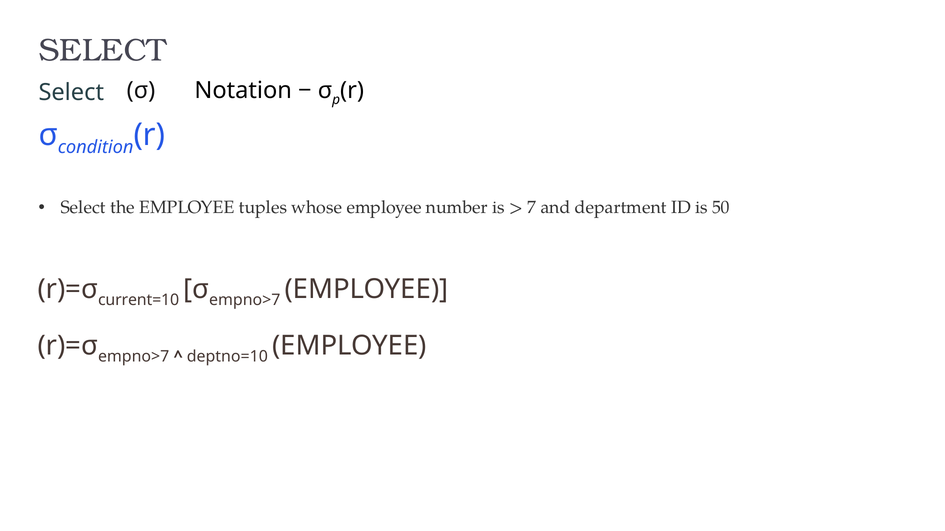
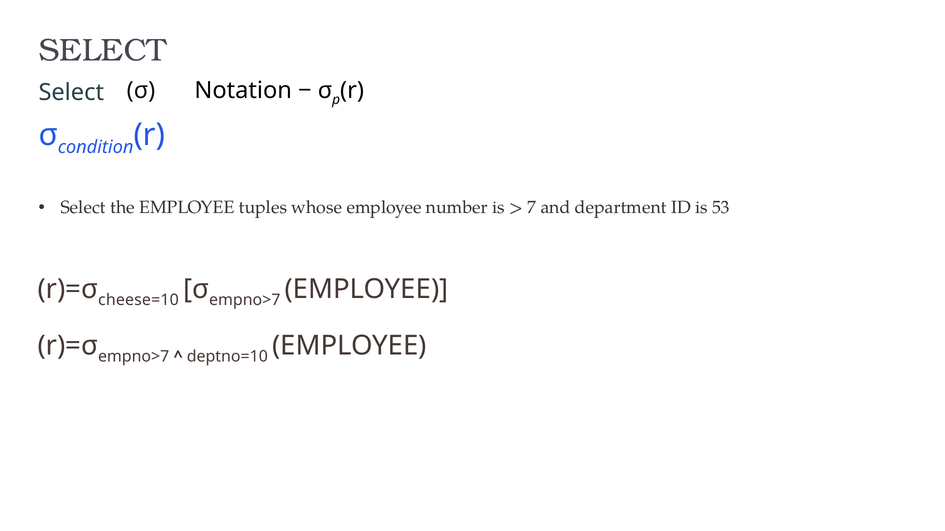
50: 50 -> 53
current=10: current=10 -> cheese=10
